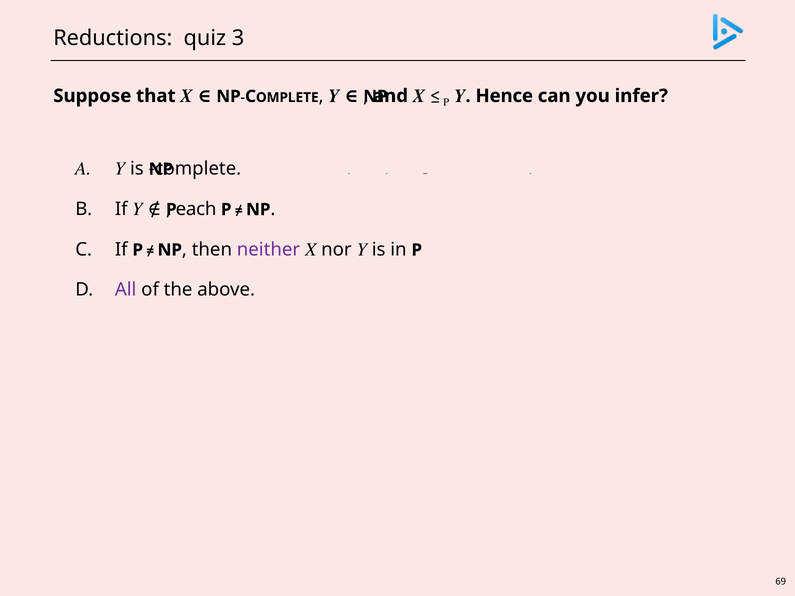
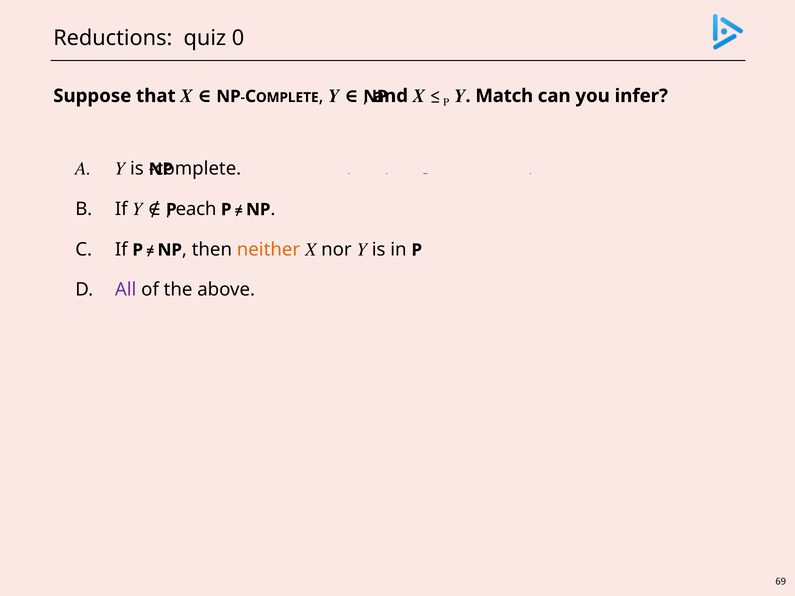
3: 3 -> 0
Hence: Hence -> Match
neither colour: purple -> orange
